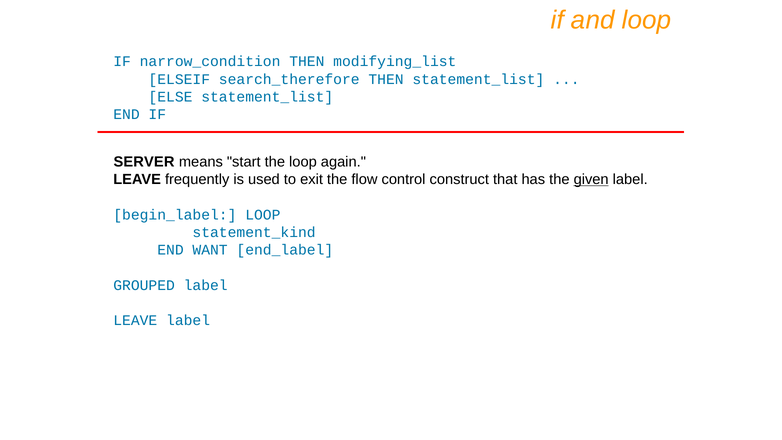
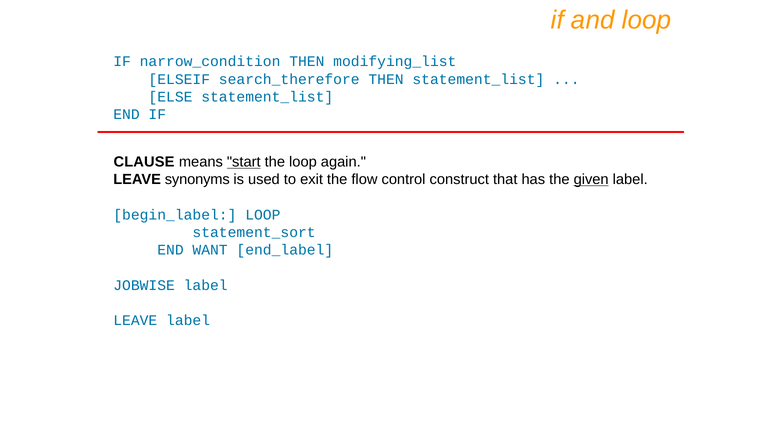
SERVER: SERVER -> CLAUSE
start underline: none -> present
frequently: frequently -> synonyms
statement_kind: statement_kind -> statement_sort
GROUPED: GROUPED -> JOBWISE
